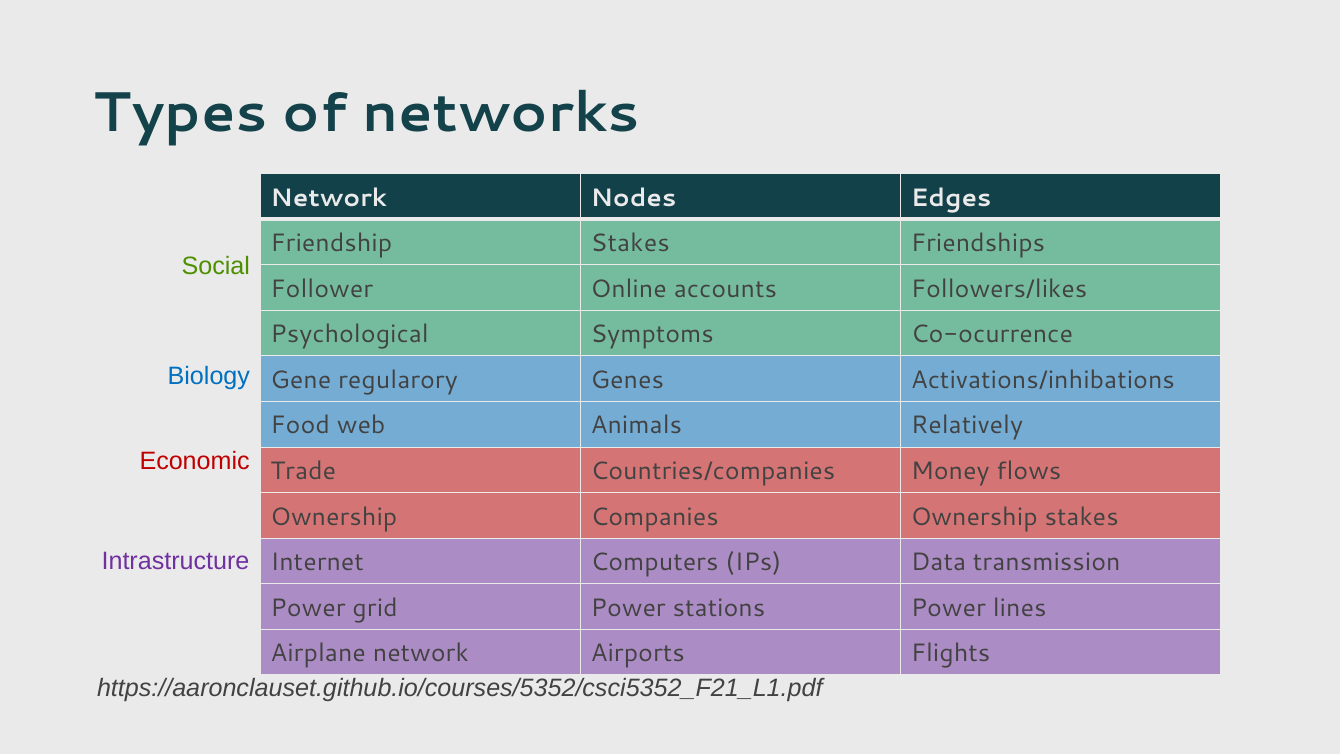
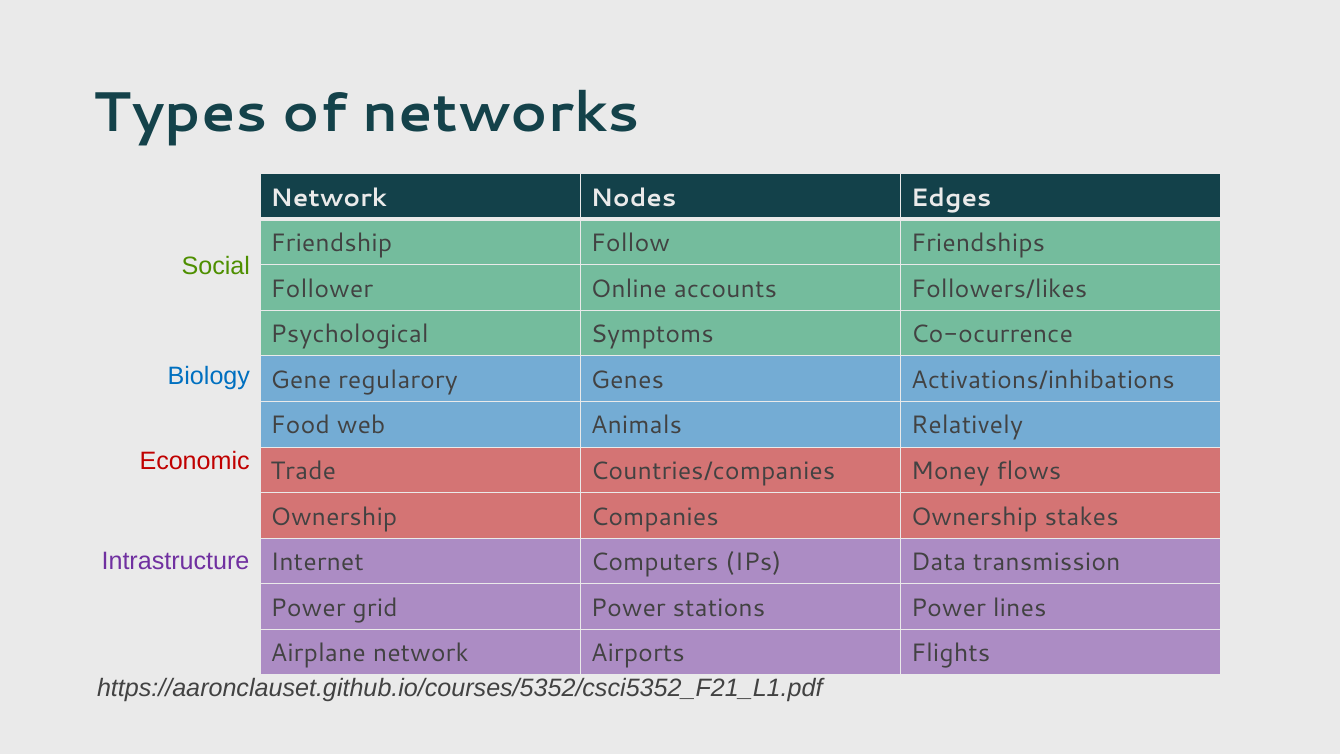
Friendship Stakes: Stakes -> Follow
